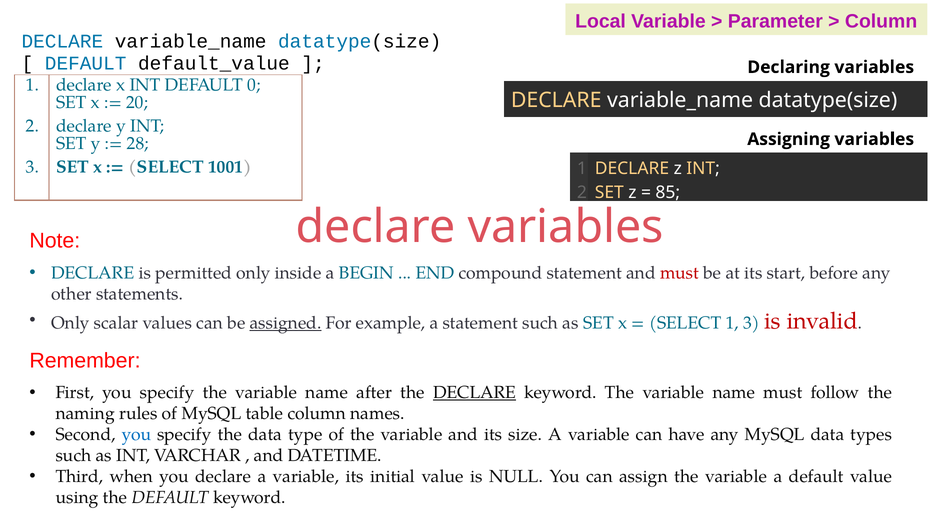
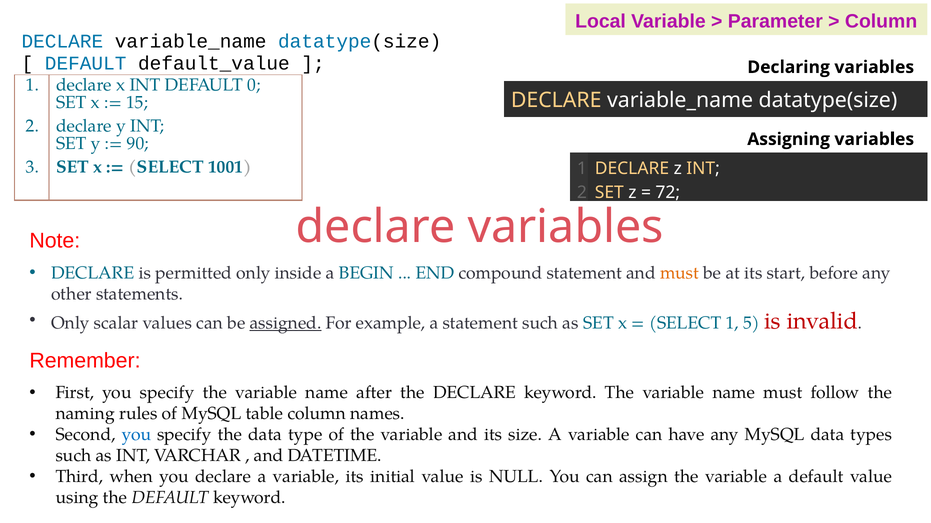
20: 20 -> 15
28: 28 -> 90
85: 85 -> 72
must at (680, 273) colour: red -> orange
1 3: 3 -> 5
DECLARE at (475, 393) underline: present -> none
